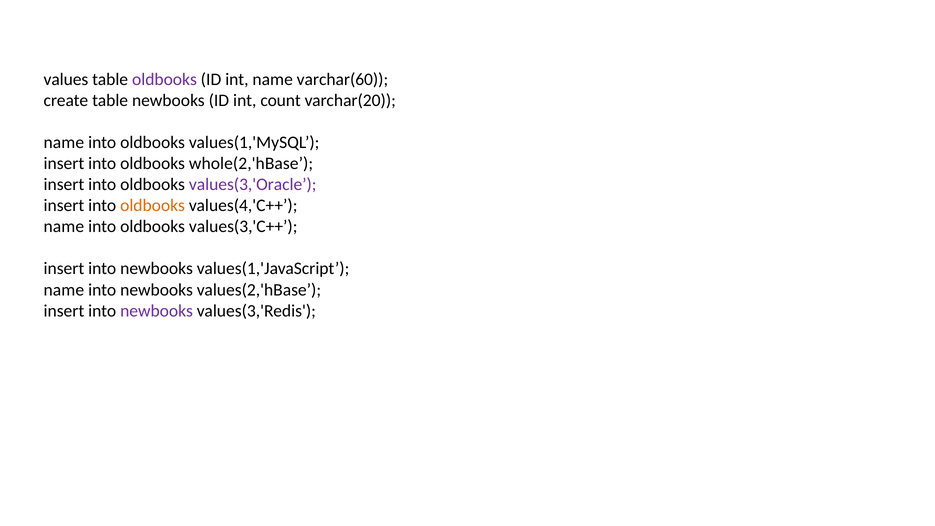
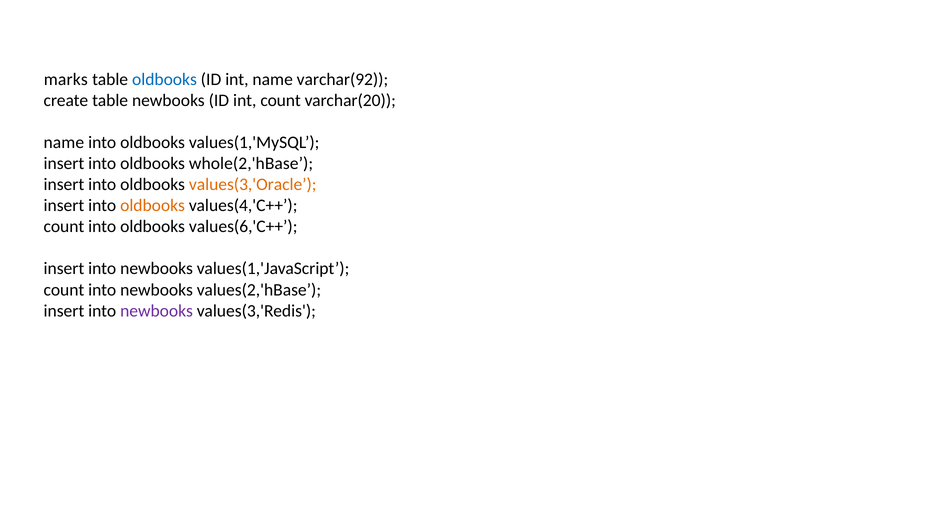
values: values -> marks
oldbooks at (164, 79) colour: purple -> blue
varchar(60: varchar(60 -> varchar(92
values(3,'Oracle colour: purple -> orange
name at (64, 227): name -> count
values(3,'C++: values(3,'C++ -> values(6,'C++
name at (64, 290): name -> count
